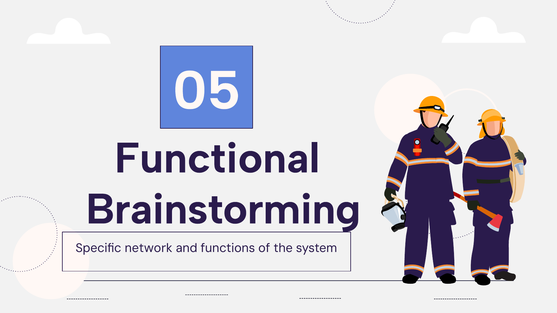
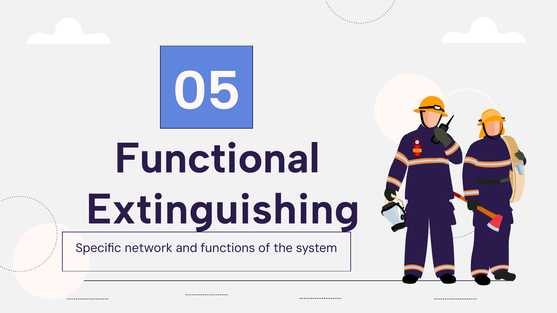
Brainstorming: Brainstorming -> Extinguishing
